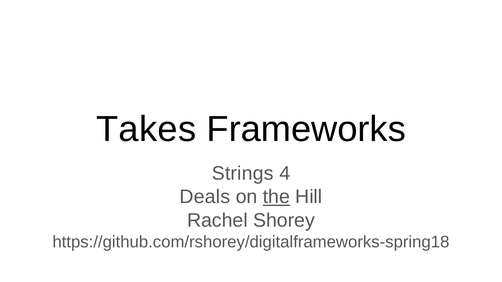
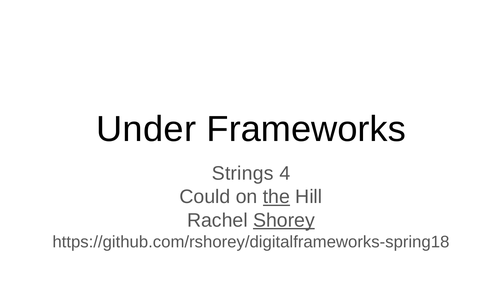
Takes: Takes -> Under
Deals: Deals -> Could
Shorey underline: none -> present
